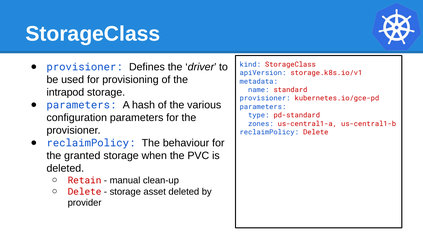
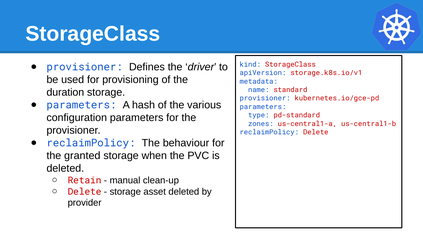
intrapod: intrapod -> duration
